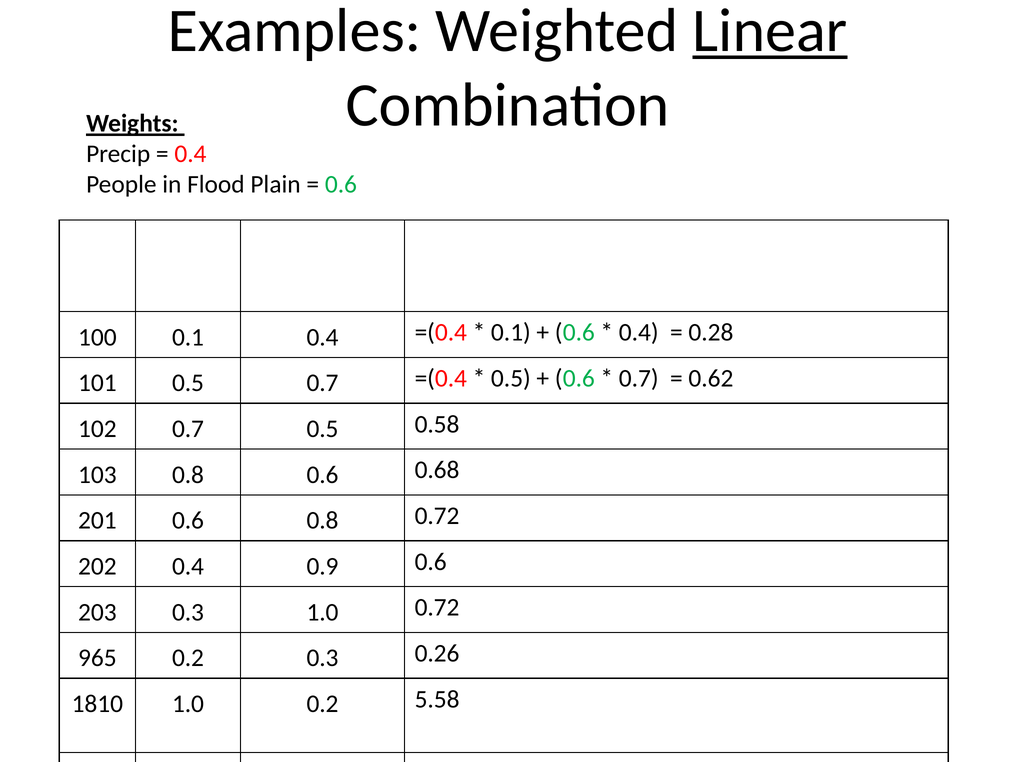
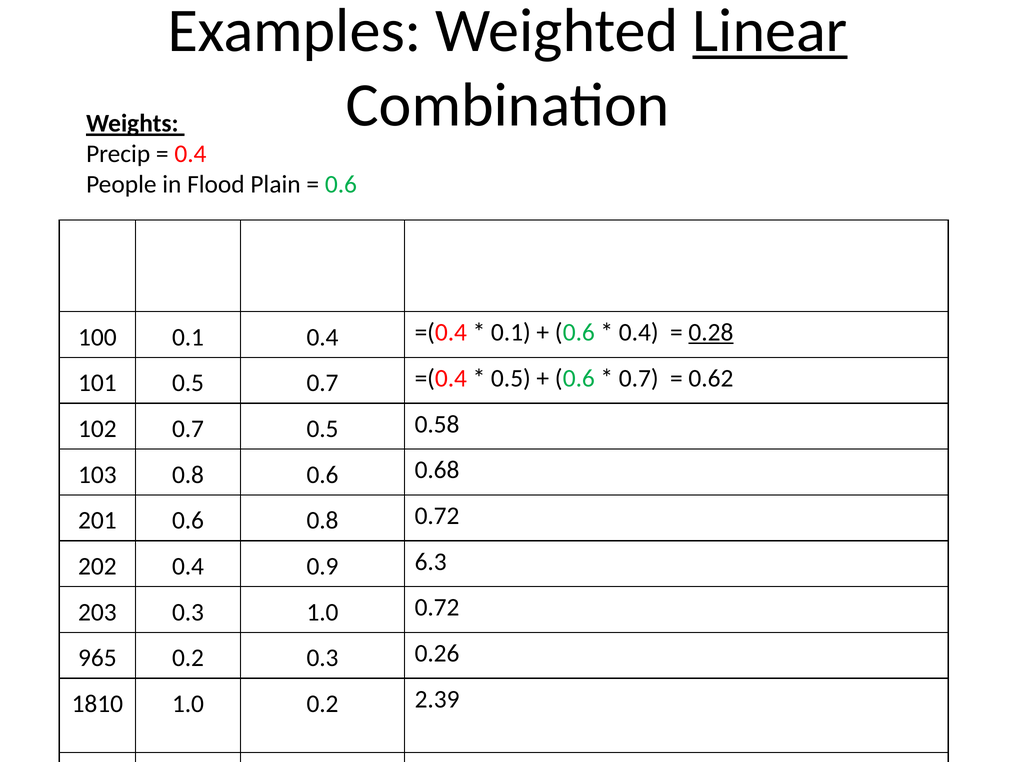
0.28 underline: none -> present
0.9 0.6: 0.6 -> 6.3
5.58: 5.58 -> 2.39
